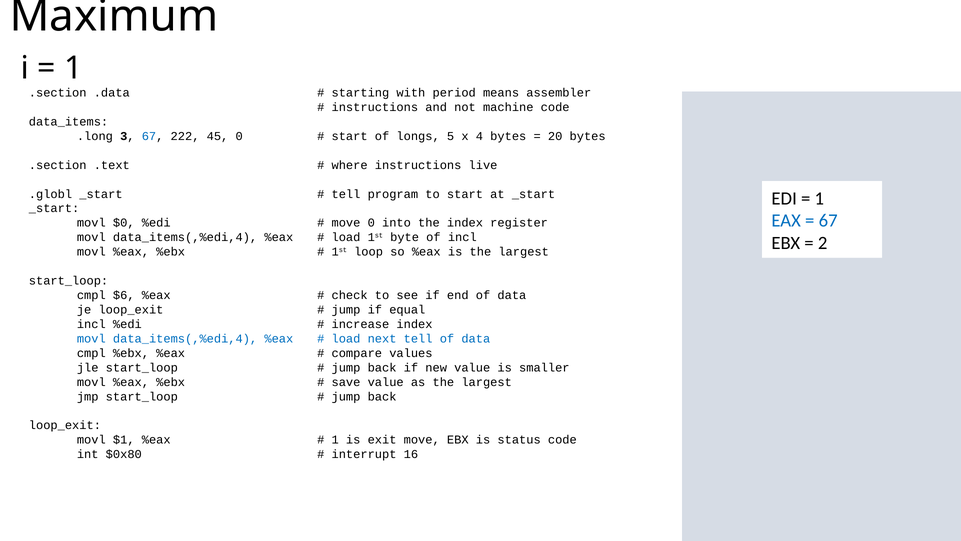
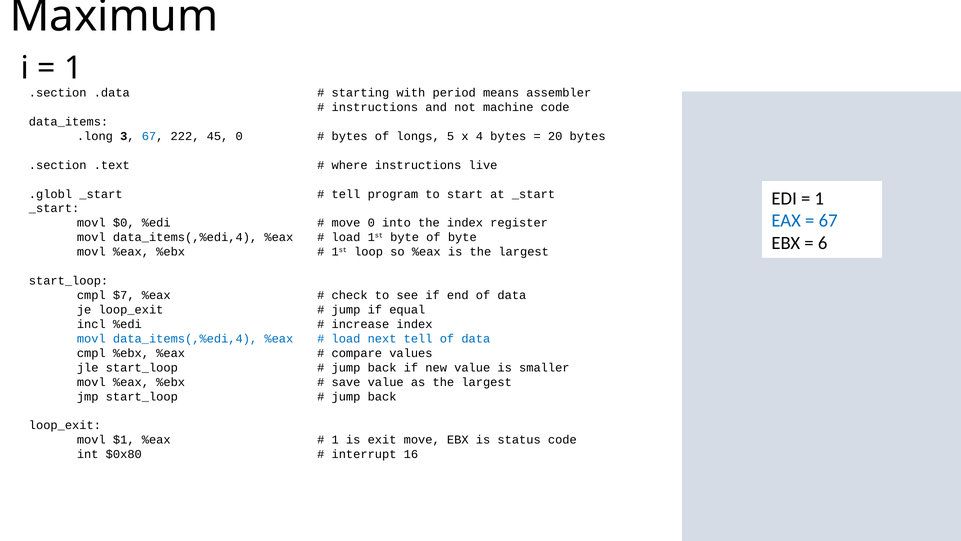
start at (350, 136): start -> bytes
of incl: incl -> byte
2: 2 -> 6
$6: $6 -> $7
